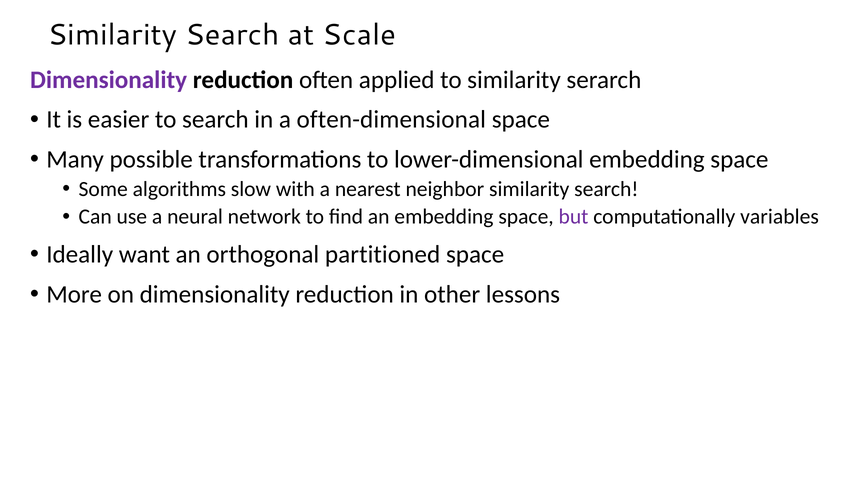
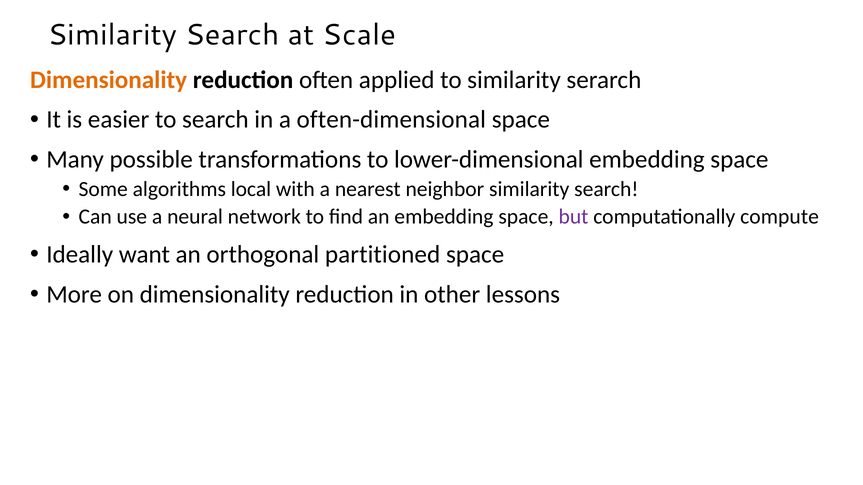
Dimensionality at (109, 80) colour: purple -> orange
slow: slow -> local
variables: variables -> compute
